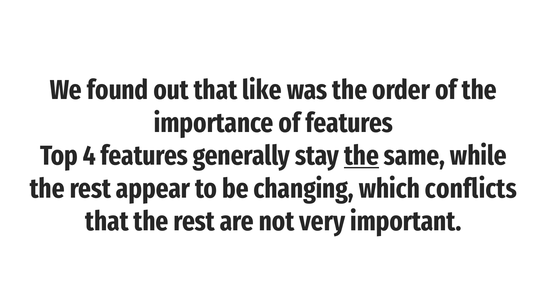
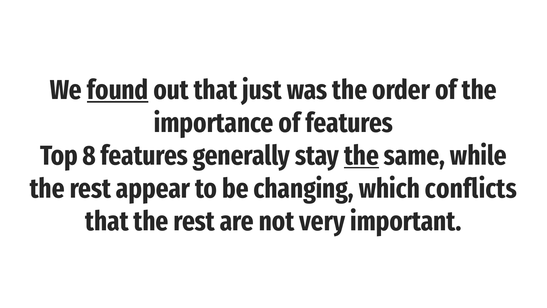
found underline: none -> present
like: like -> just
4: 4 -> 8
